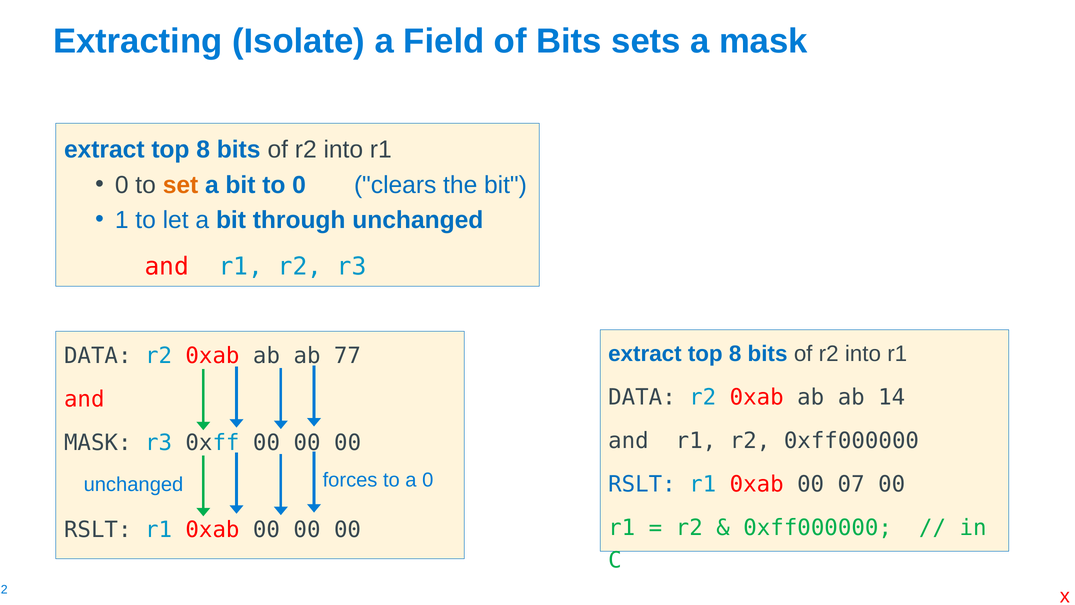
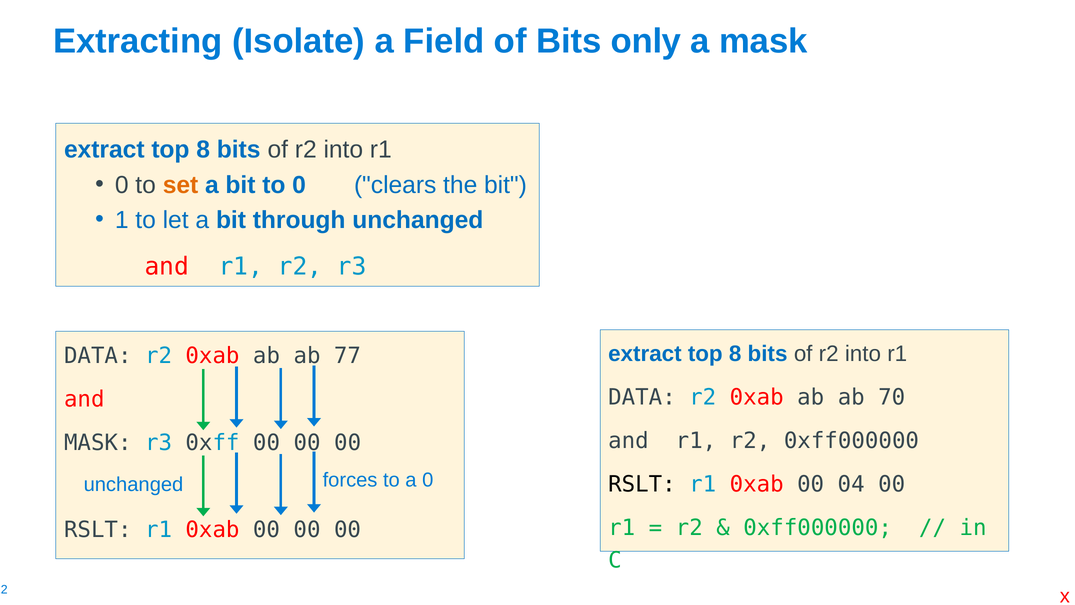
sets: sets -> only
14: 14 -> 70
RSLT at (642, 484) colour: blue -> black
07: 07 -> 04
